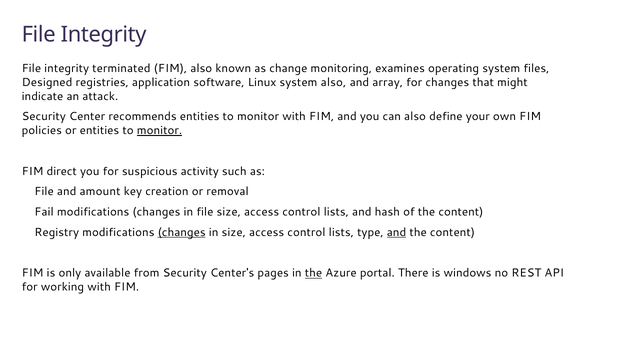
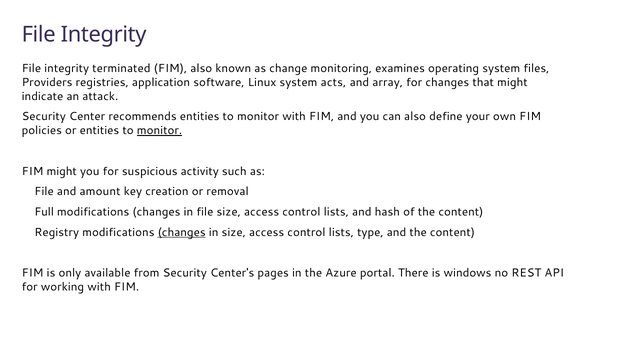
Designed: Designed -> Providers
system also: also -> acts
FIM direct: direct -> might
Fail: Fail -> Full
and at (397, 232) underline: present -> none
the at (313, 273) underline: present -> none
